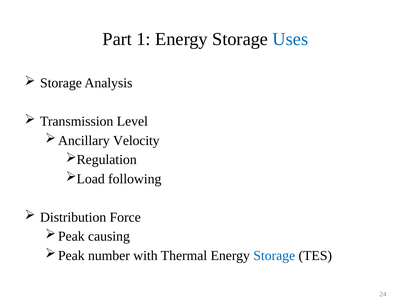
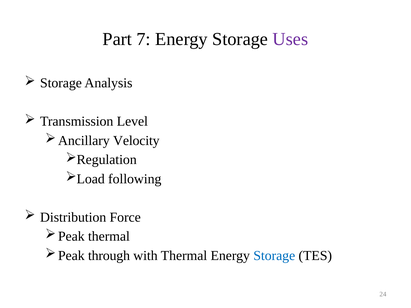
1: 1 -> 7
Uses colour: blue -> purple
causing at (109, 237): causing -> thermal
number: number -> through
